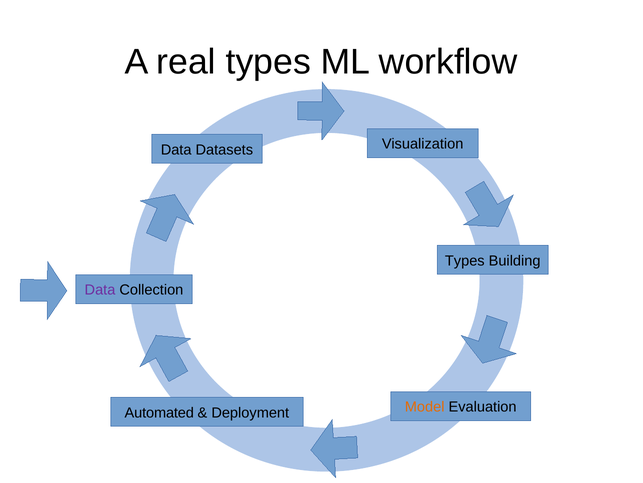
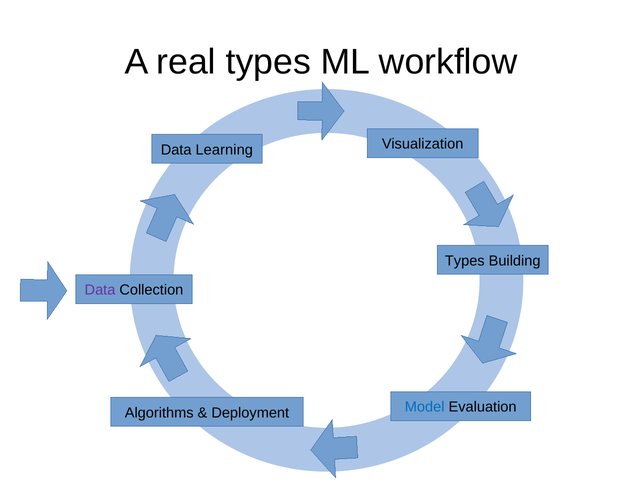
Datasets: Datasets -> Learning
Automated: Automated -> Algorithms
Model colour: orange -> blue
